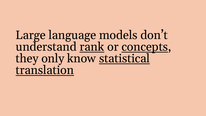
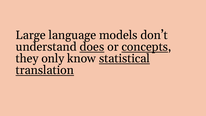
rank: rank -> does
